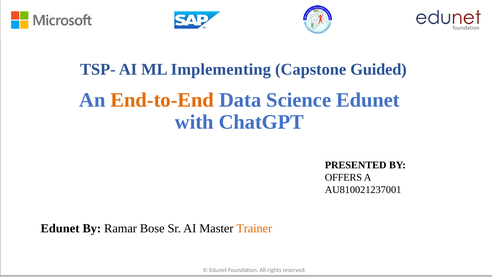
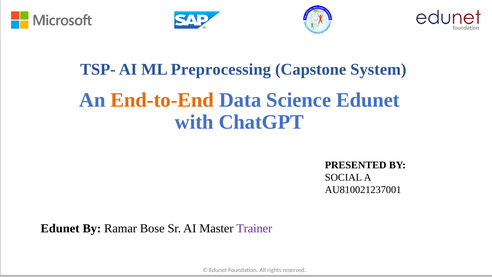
Implementing: Implementing -> Preprocessing
Guided: Guided -> System
OFFERS: OFFERS -> SOCIAL
Trainer colour: orange -> purple
